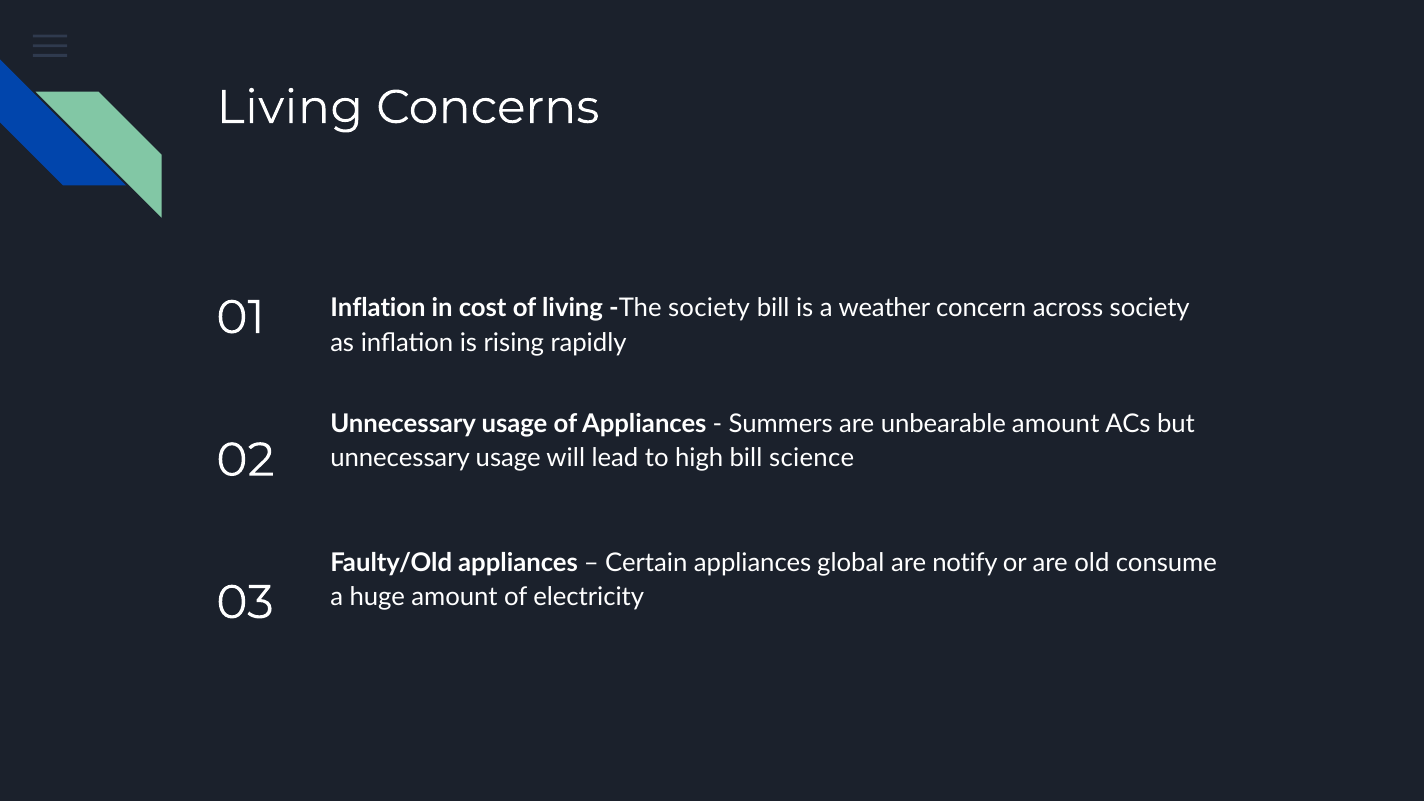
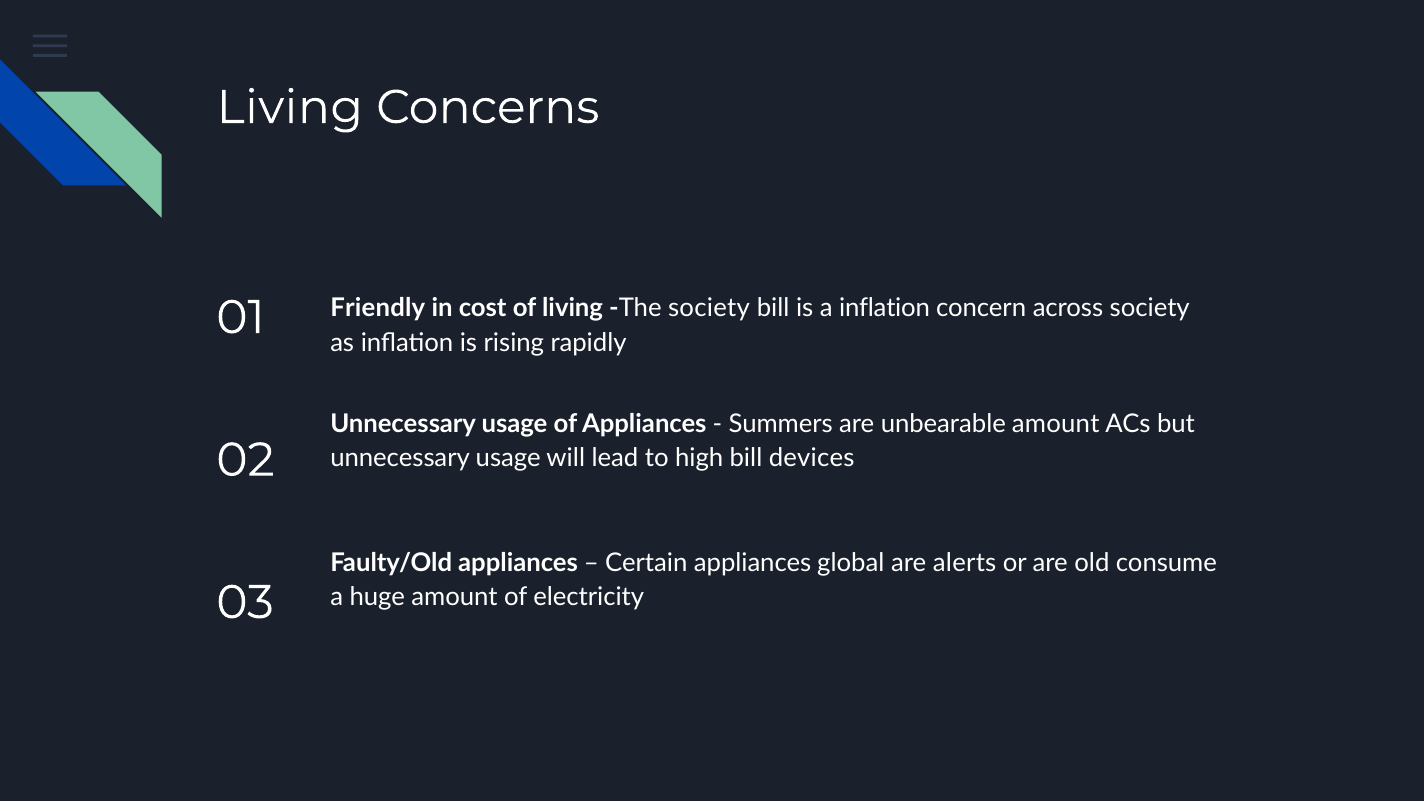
01 Inflation: Inflation -> Friendly
a weather: weather -> inflation
science: science -> devices
notify: notify -> alerts
